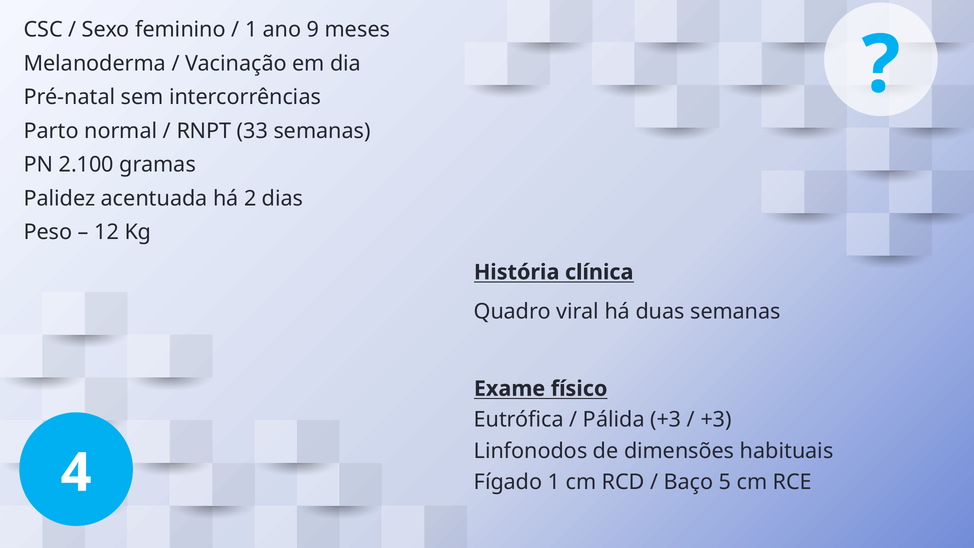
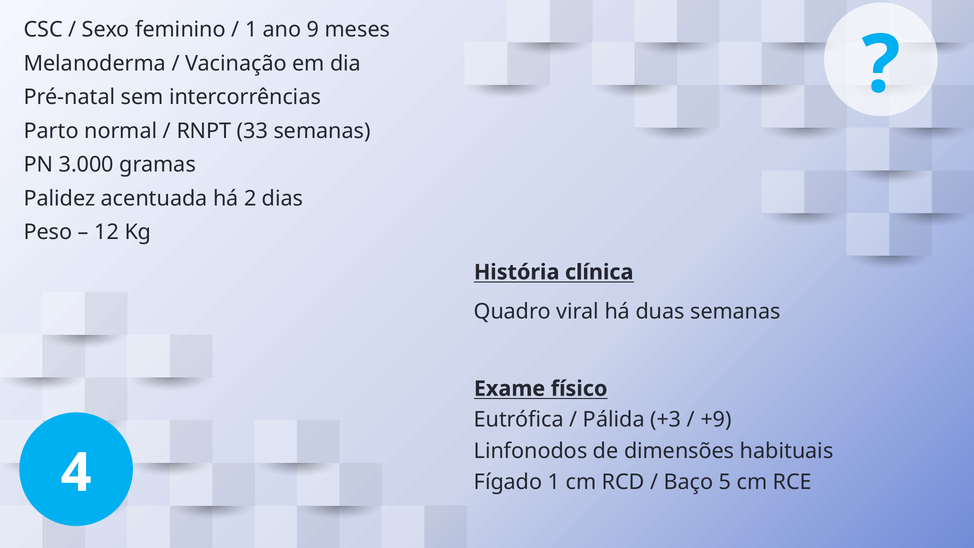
2.100: 2.100 -> 3.000
+3 at (716, 420): +3 -> +9
